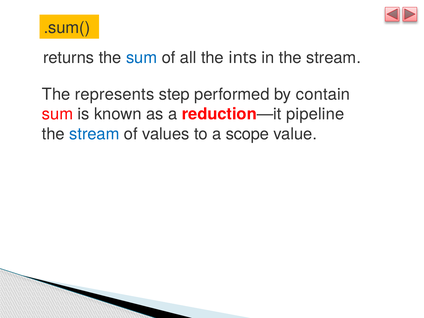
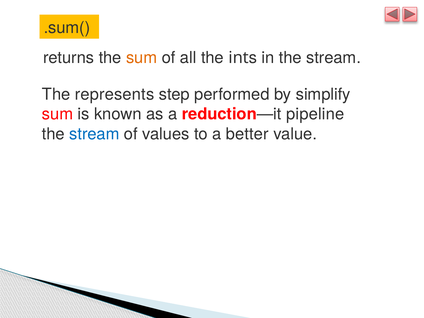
sum at (142, 58) colour: blue -> orange
contain: contain -> simplify
scope: scope -> better
